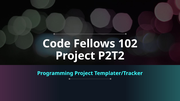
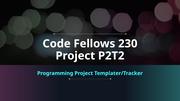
102: 102 -> 230
